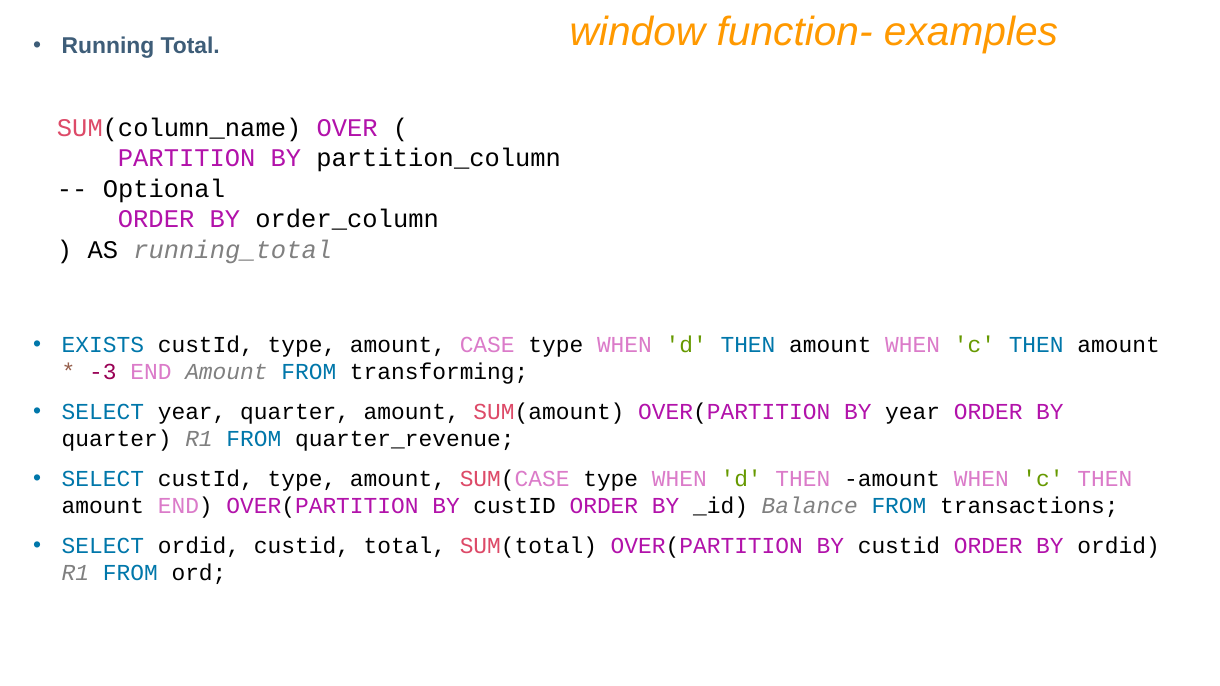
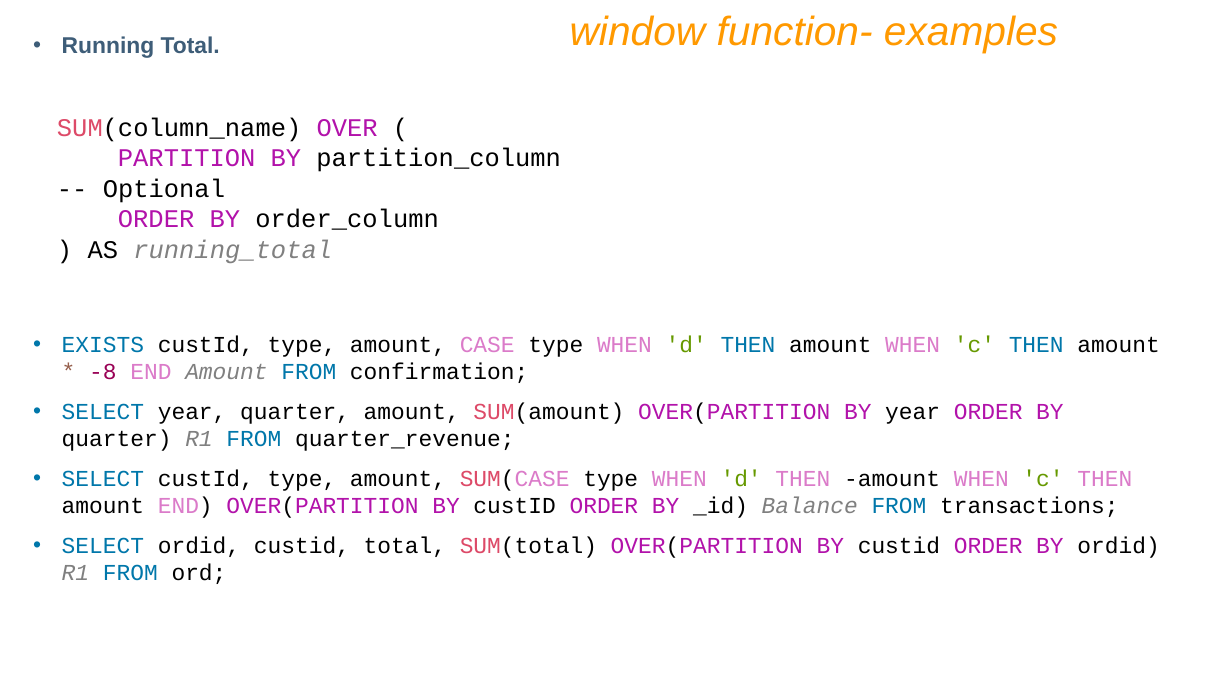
-3: -3 -> -8
transforming: transforming -> confirmation
